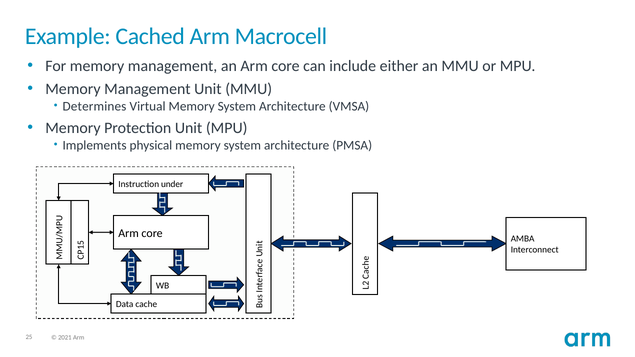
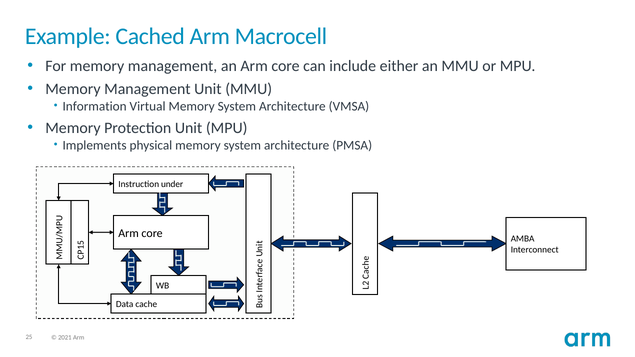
Determines: Determines -> Information
